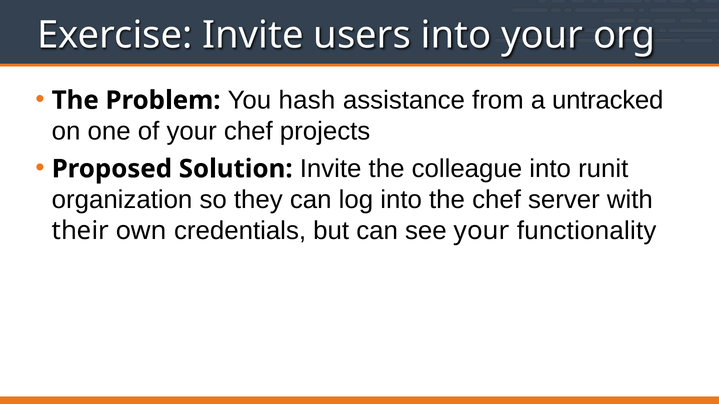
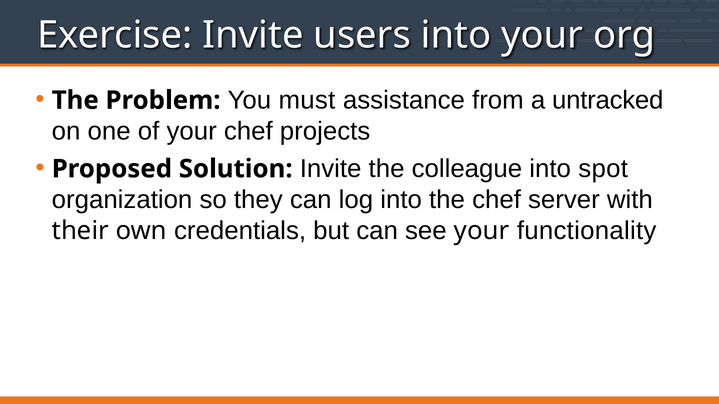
hash: hash -> must
runit: runit -> spot
